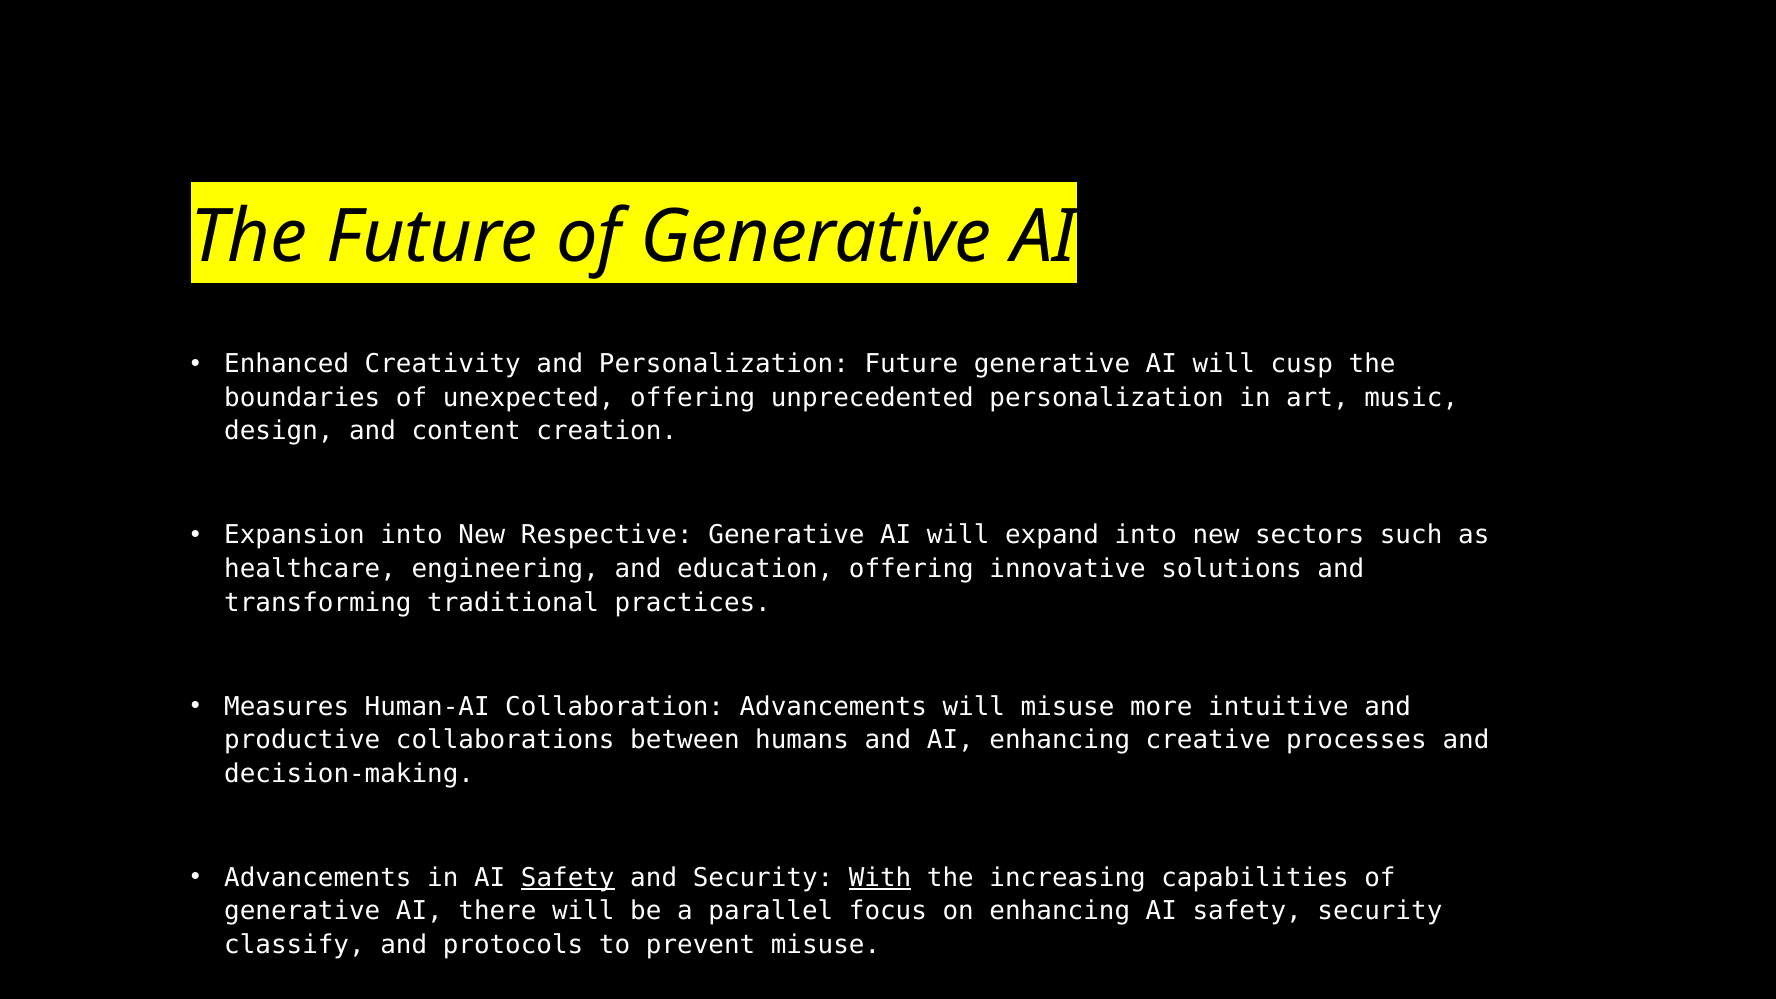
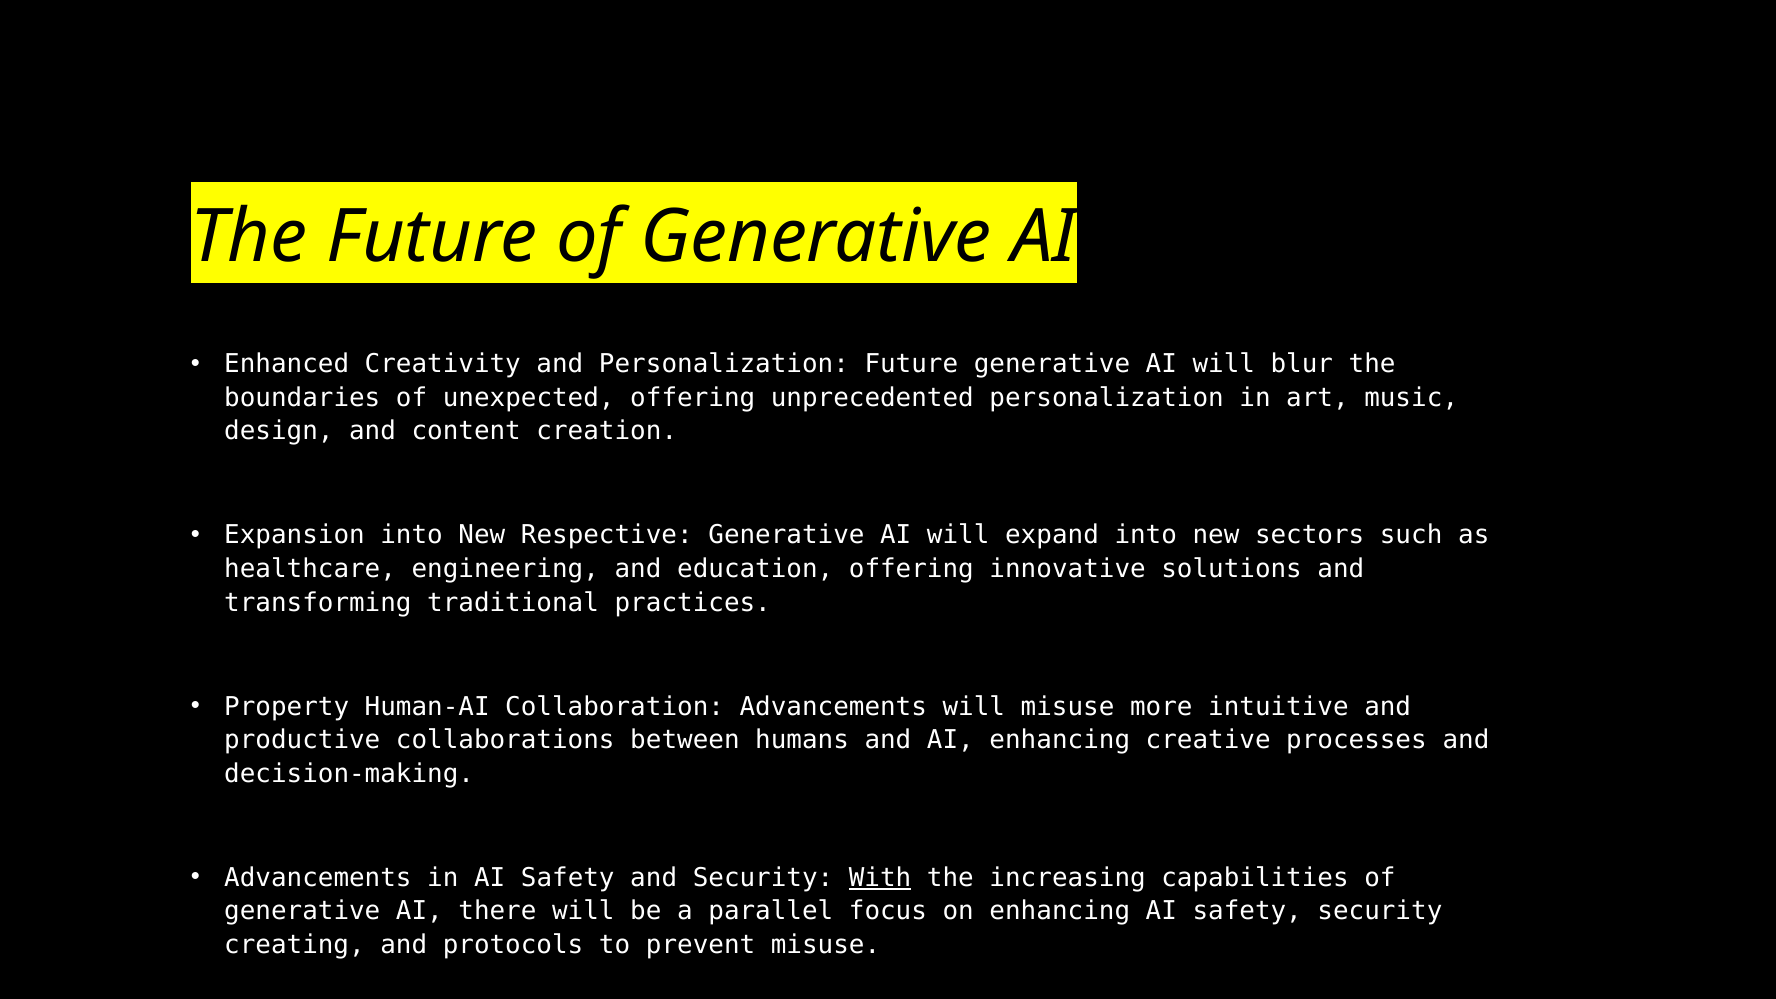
cusp: cusp -> blur
Measures: Measures -> Property
Safety at (568, 878) underline: present -> none
classify: classify -> creating
